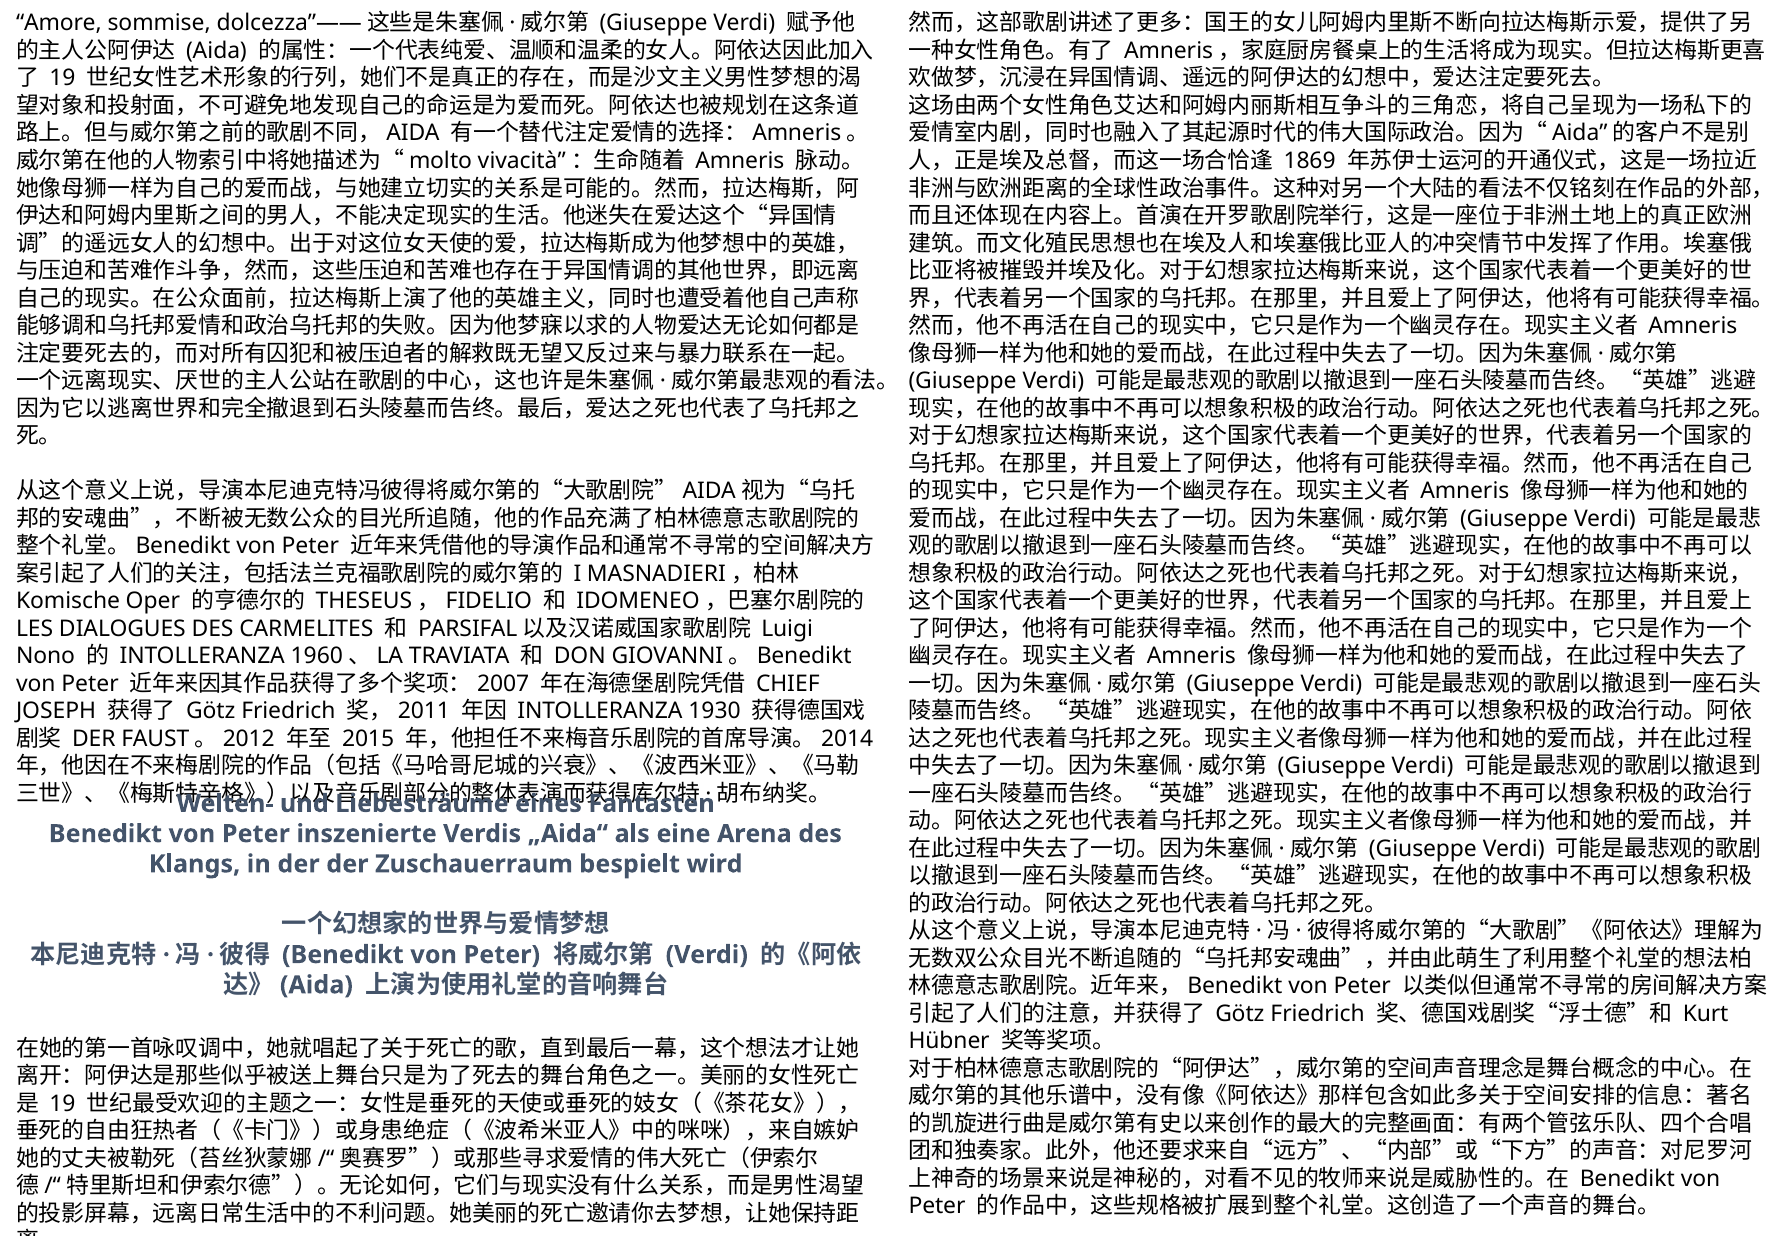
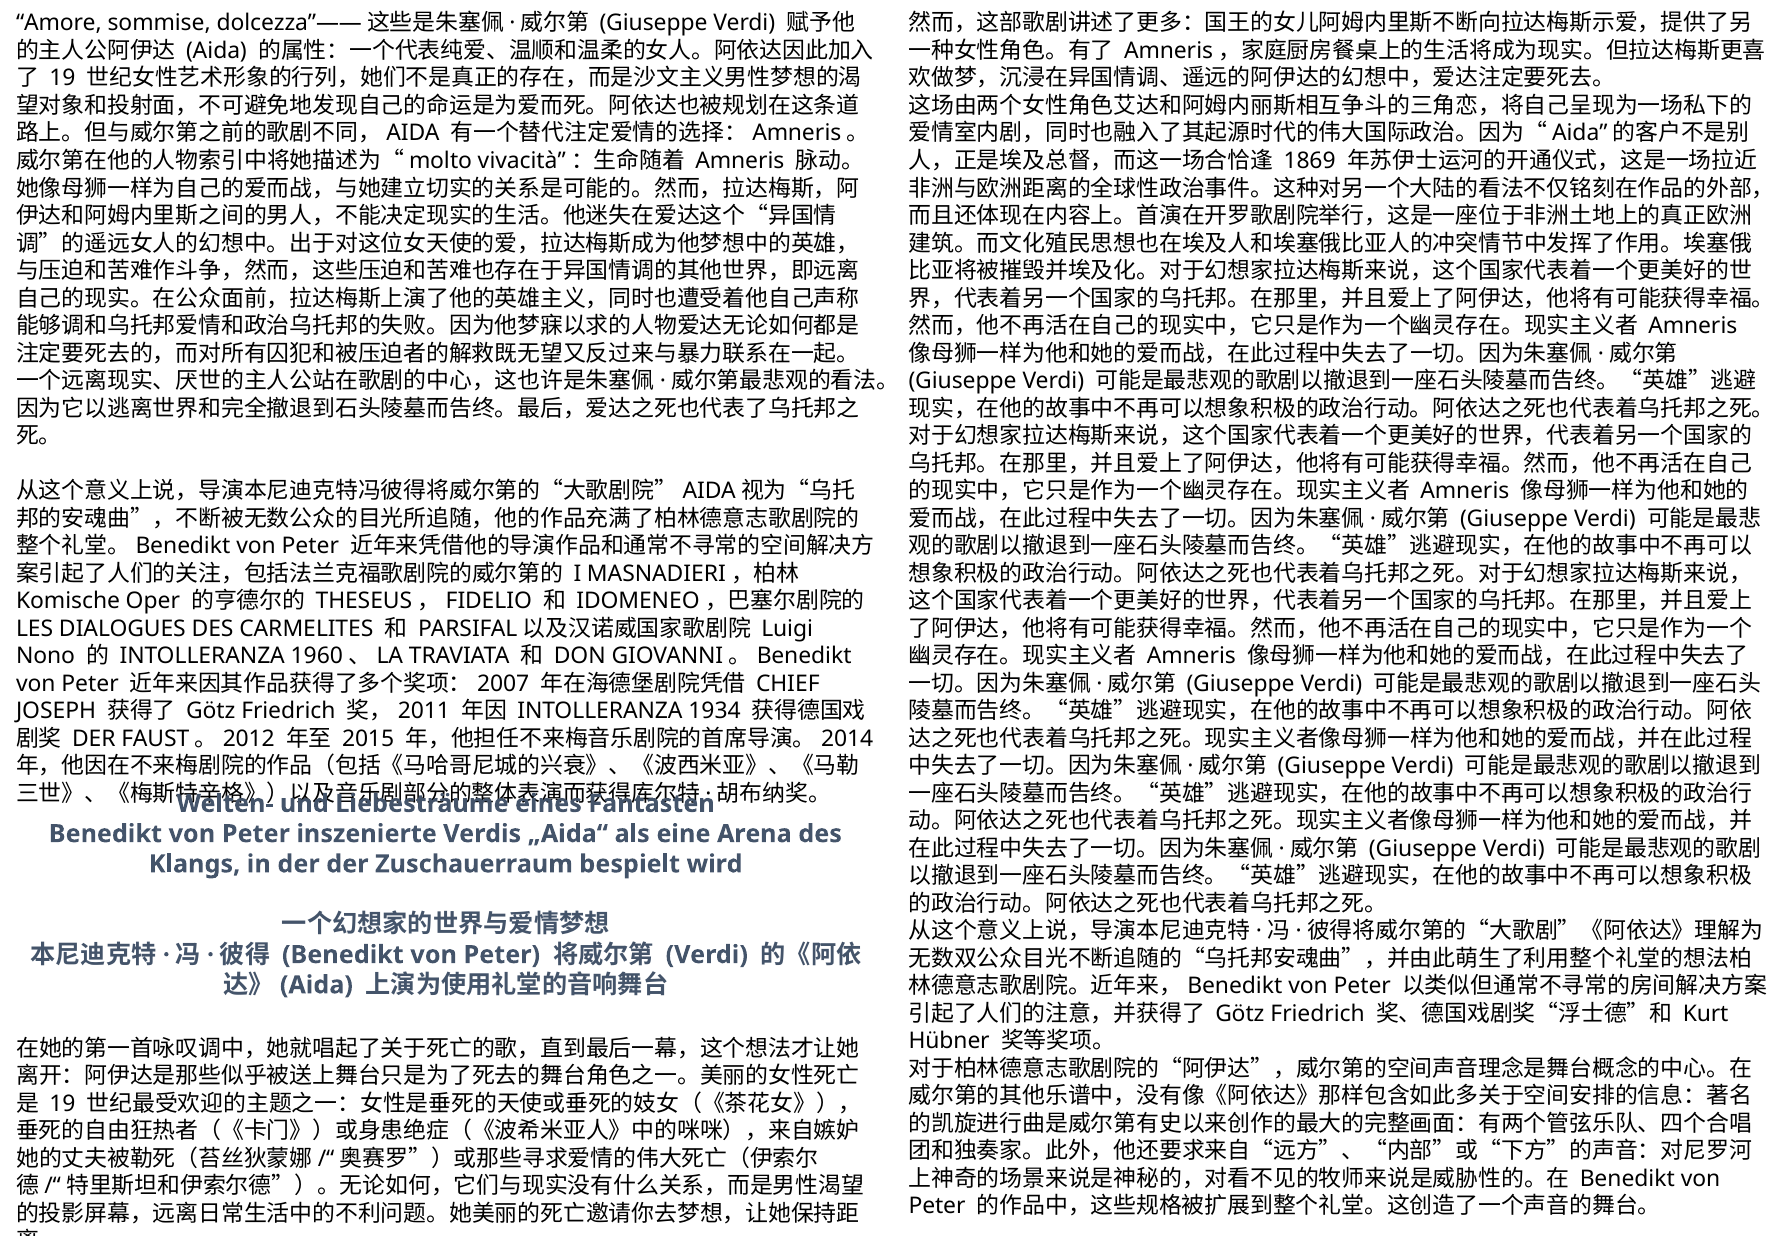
1930: 1930 -> 1934
